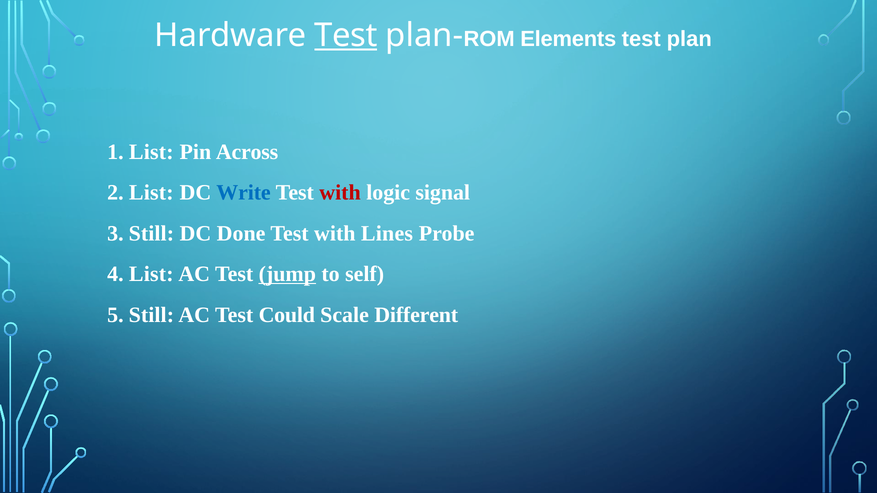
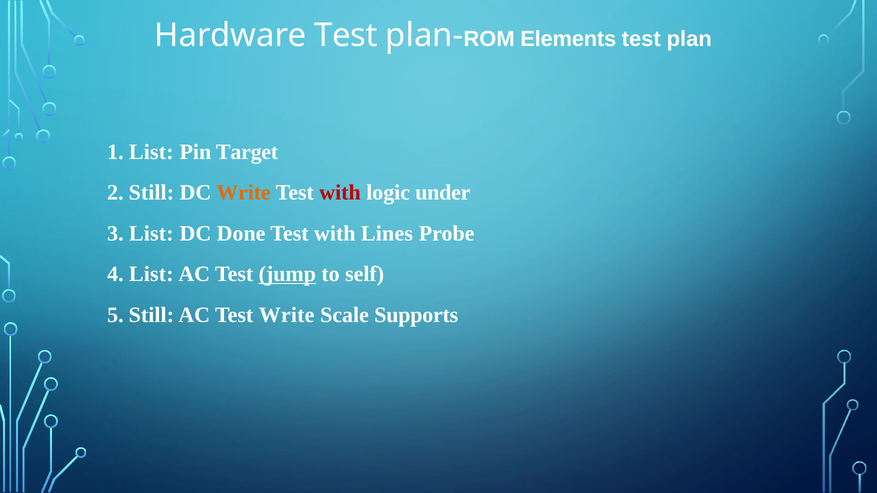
Test at (346, 35) underline: present -> none
Across: Across -> Target
2 List: List -> Still
Write at (243, 193) colour: blue -> orange
signal: signal -> under
3 Still: Still -> List
Test Could: Could -> Write
Different: Different -> Supports
